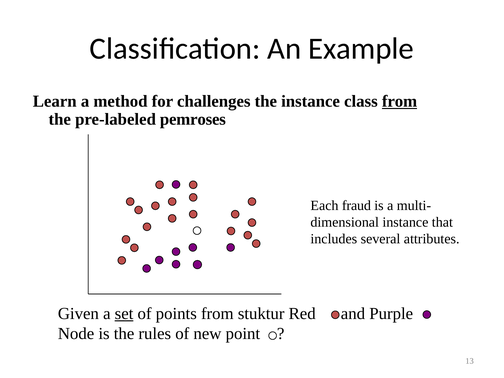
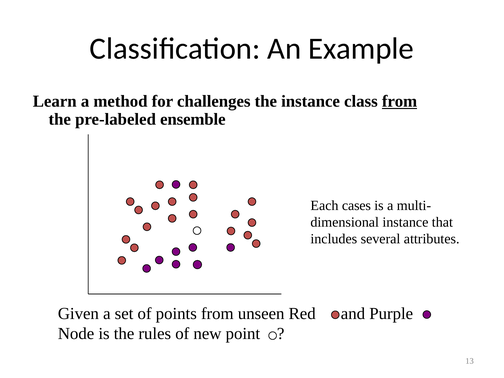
pemroses: pemroses -> ensemble
fraud: fraud -> cases
set underline: present -> none
stuktur: stuktur -> unseen
